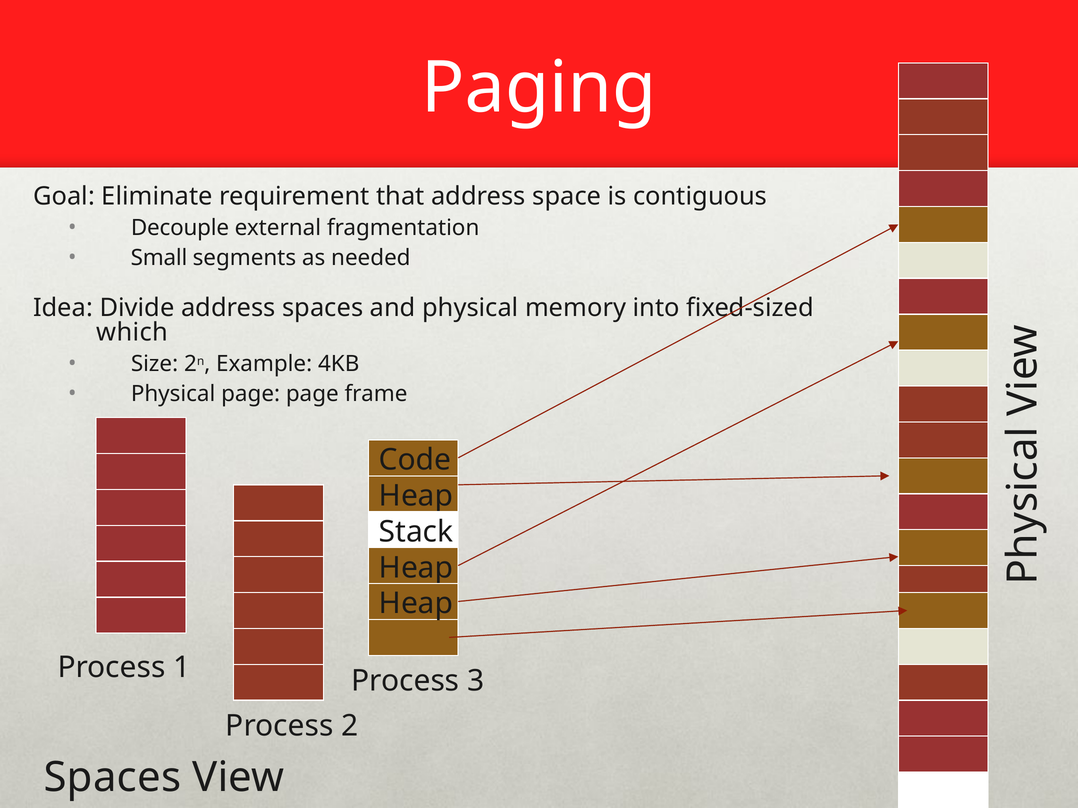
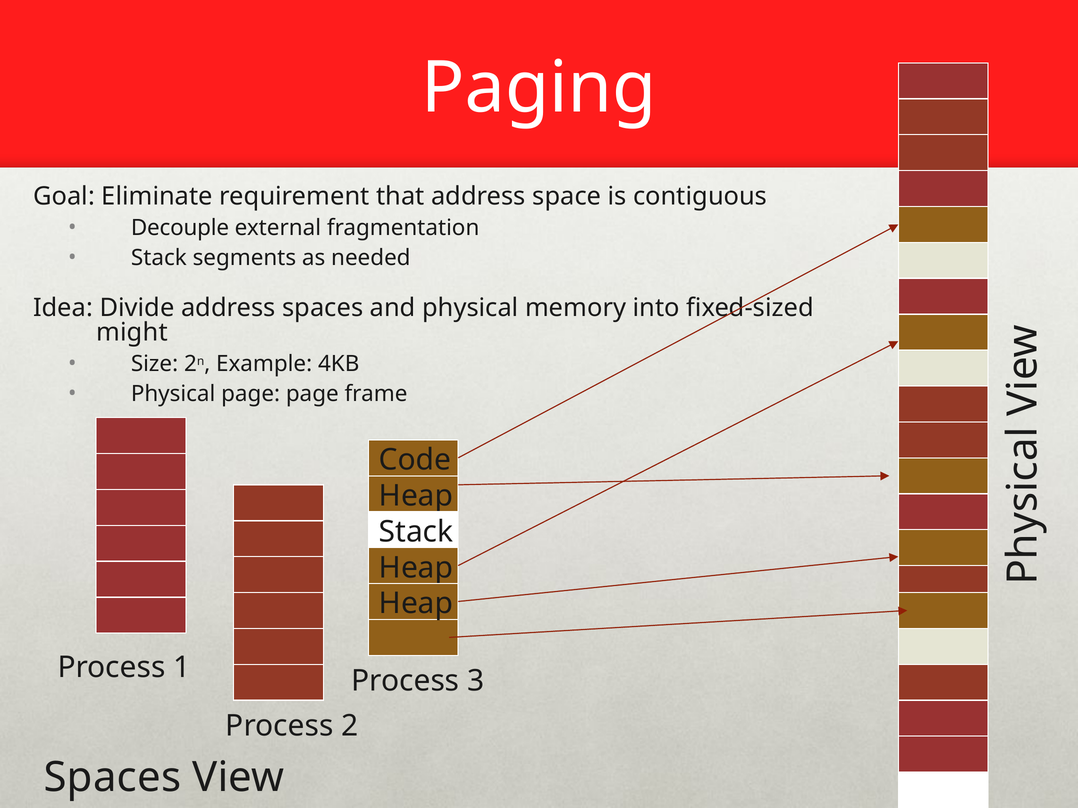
Small at (159, 258): Small -> Stack
which: which -> might
